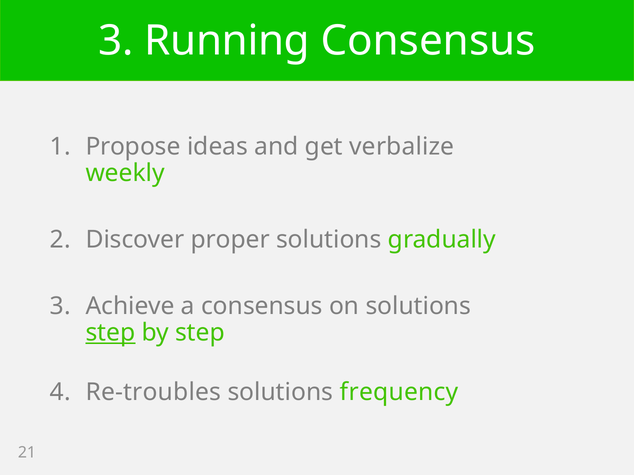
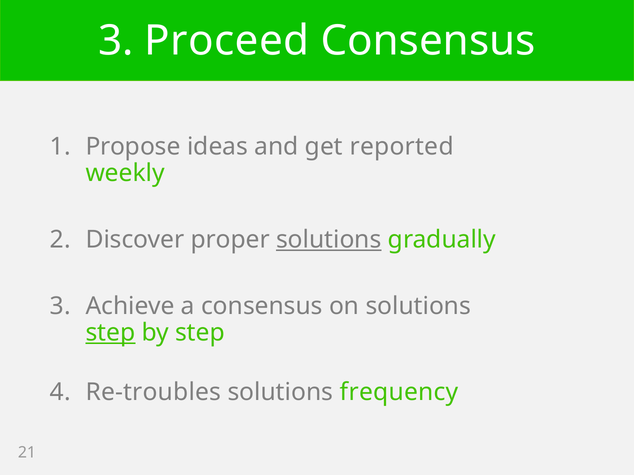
Running: Running -> Proceed
verbalize: verbalize -> reported
solutions at (329, 240) underline: none -> present
